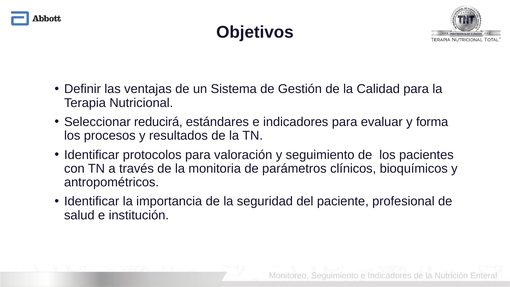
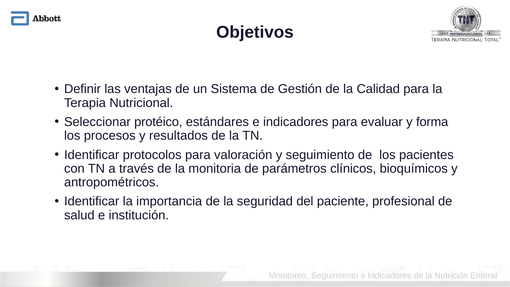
reducirá: reducirá -> protéico
